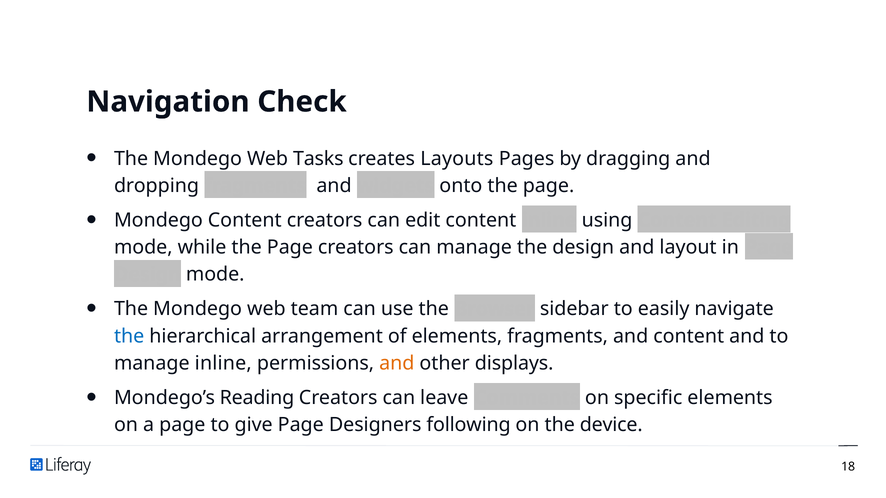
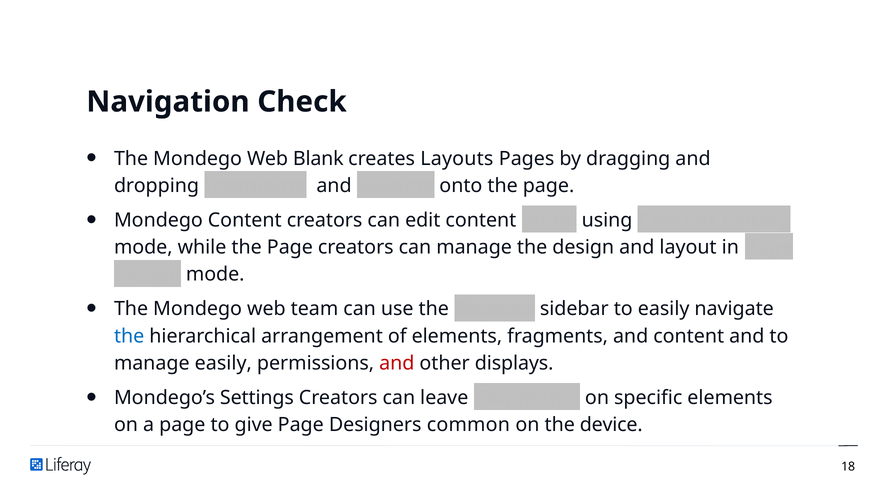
Tasks: Tasks -> Blank
manage inline: inline -> easily
and at (397, 364) colour: orange -> red
Reading: Reading -> Settings
following: following -> common
